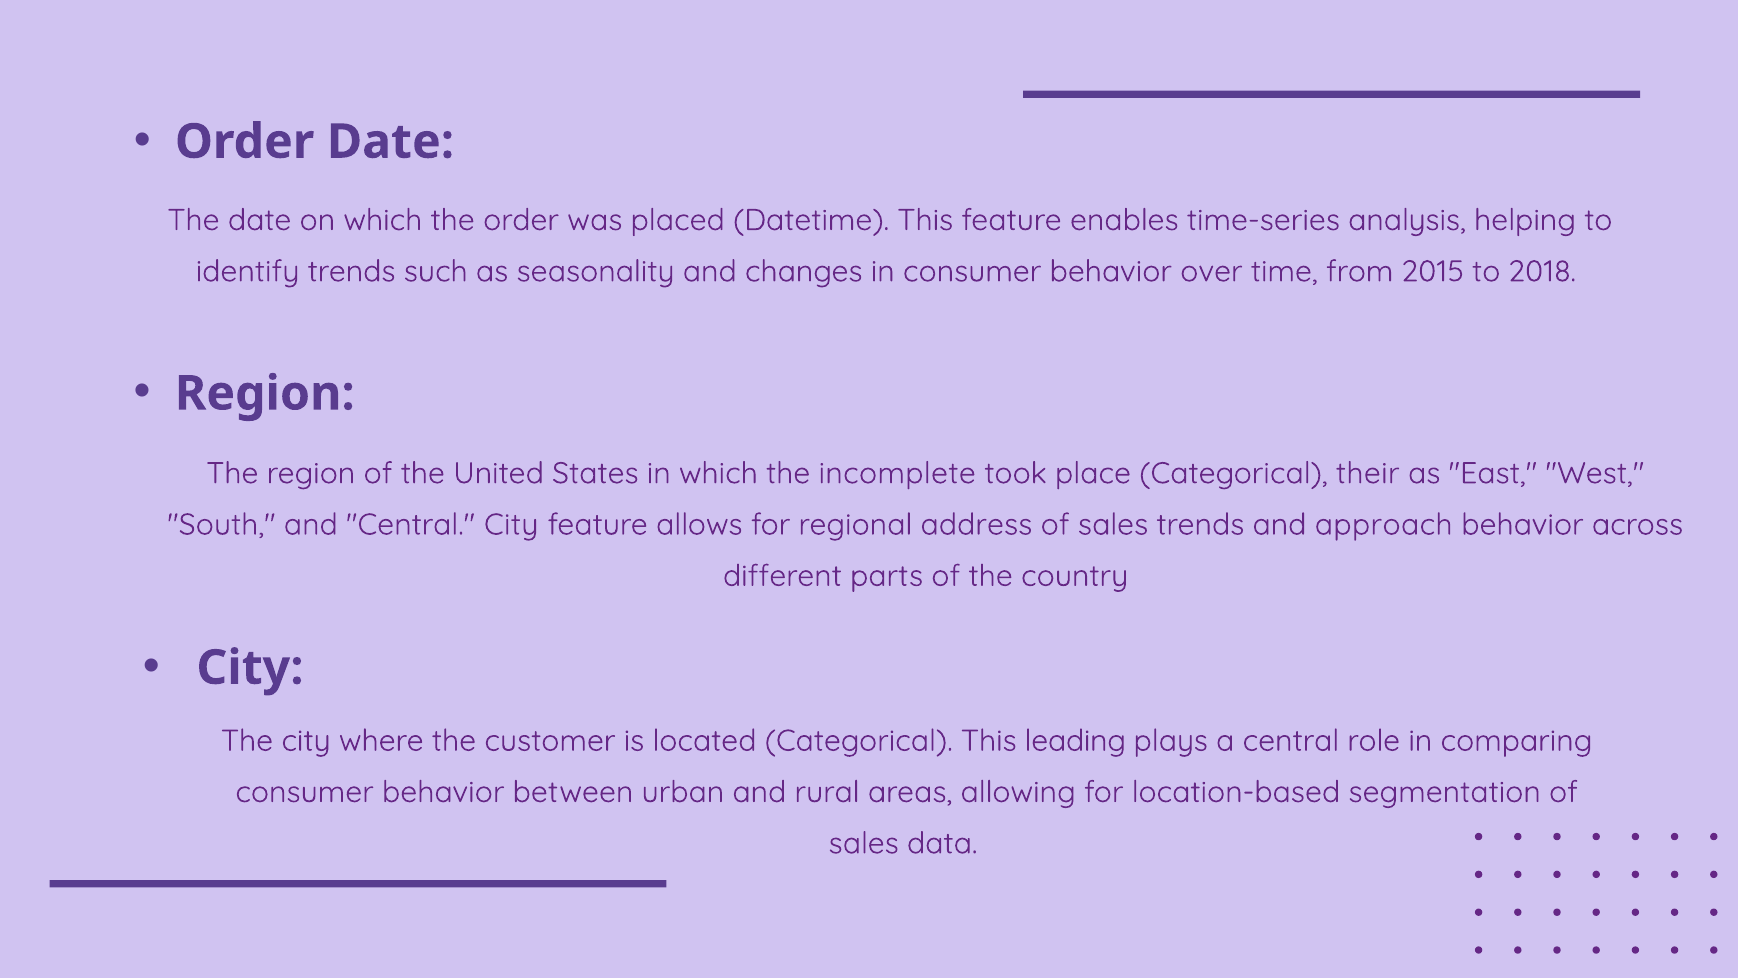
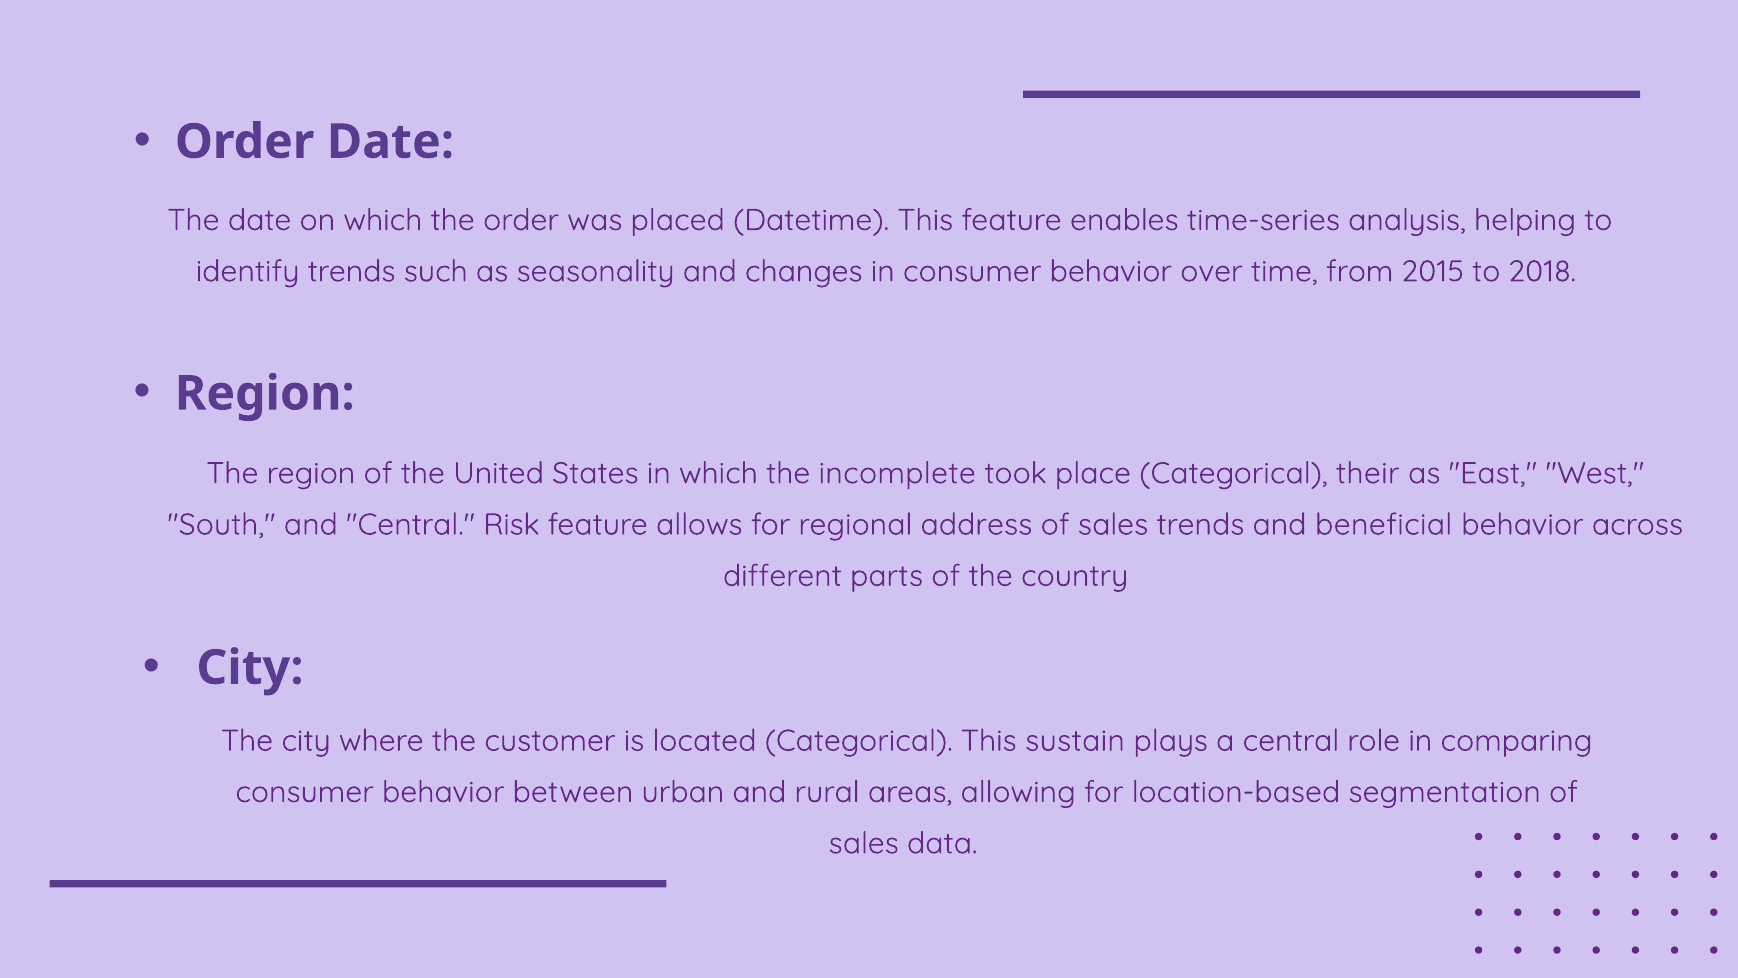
Central City: City -> Risk
approach: approach -> beneficial
leading: leading -> sustain
